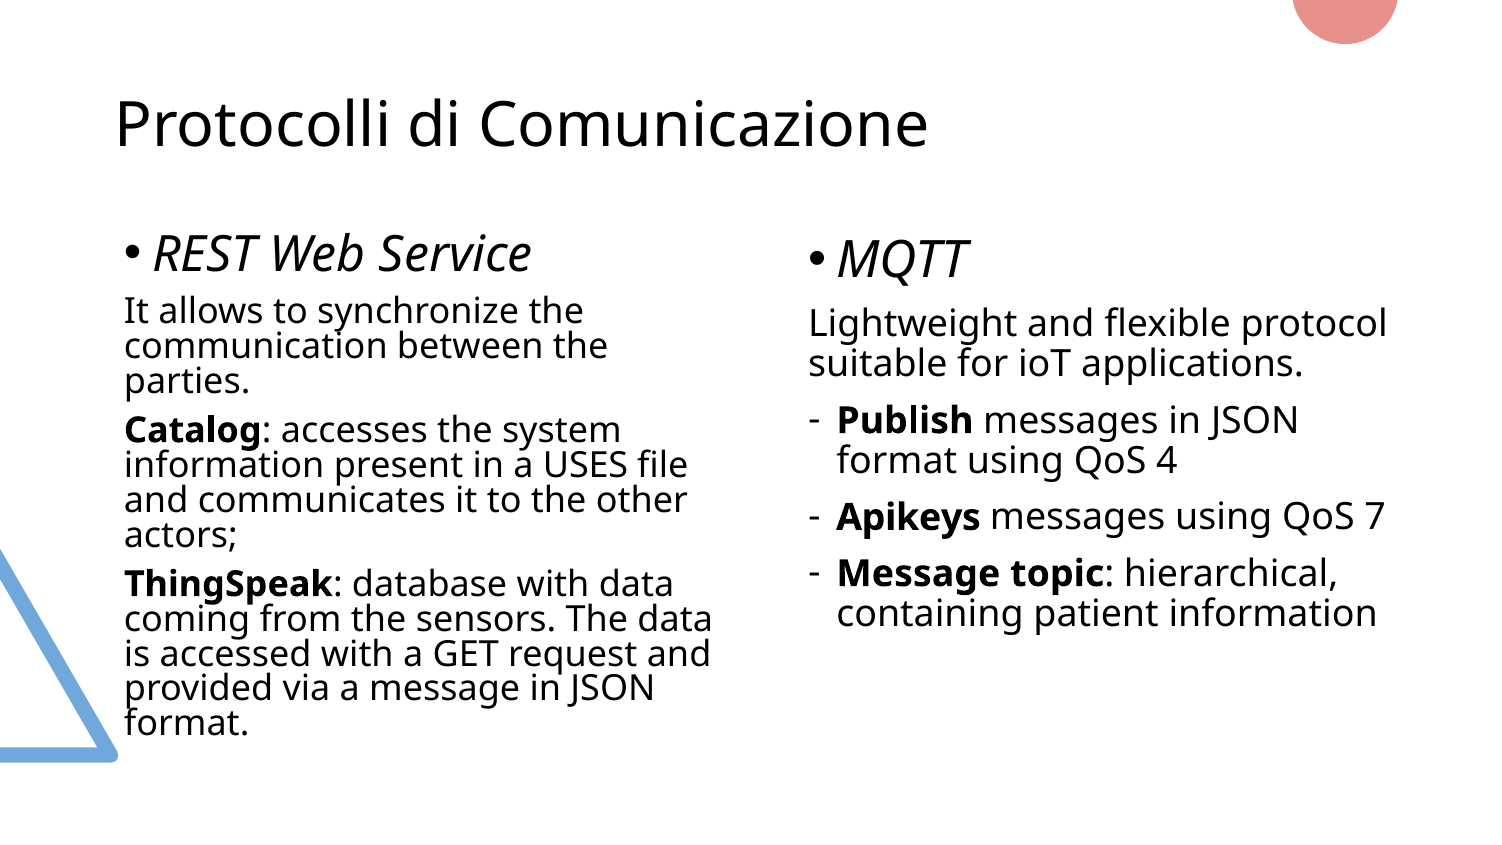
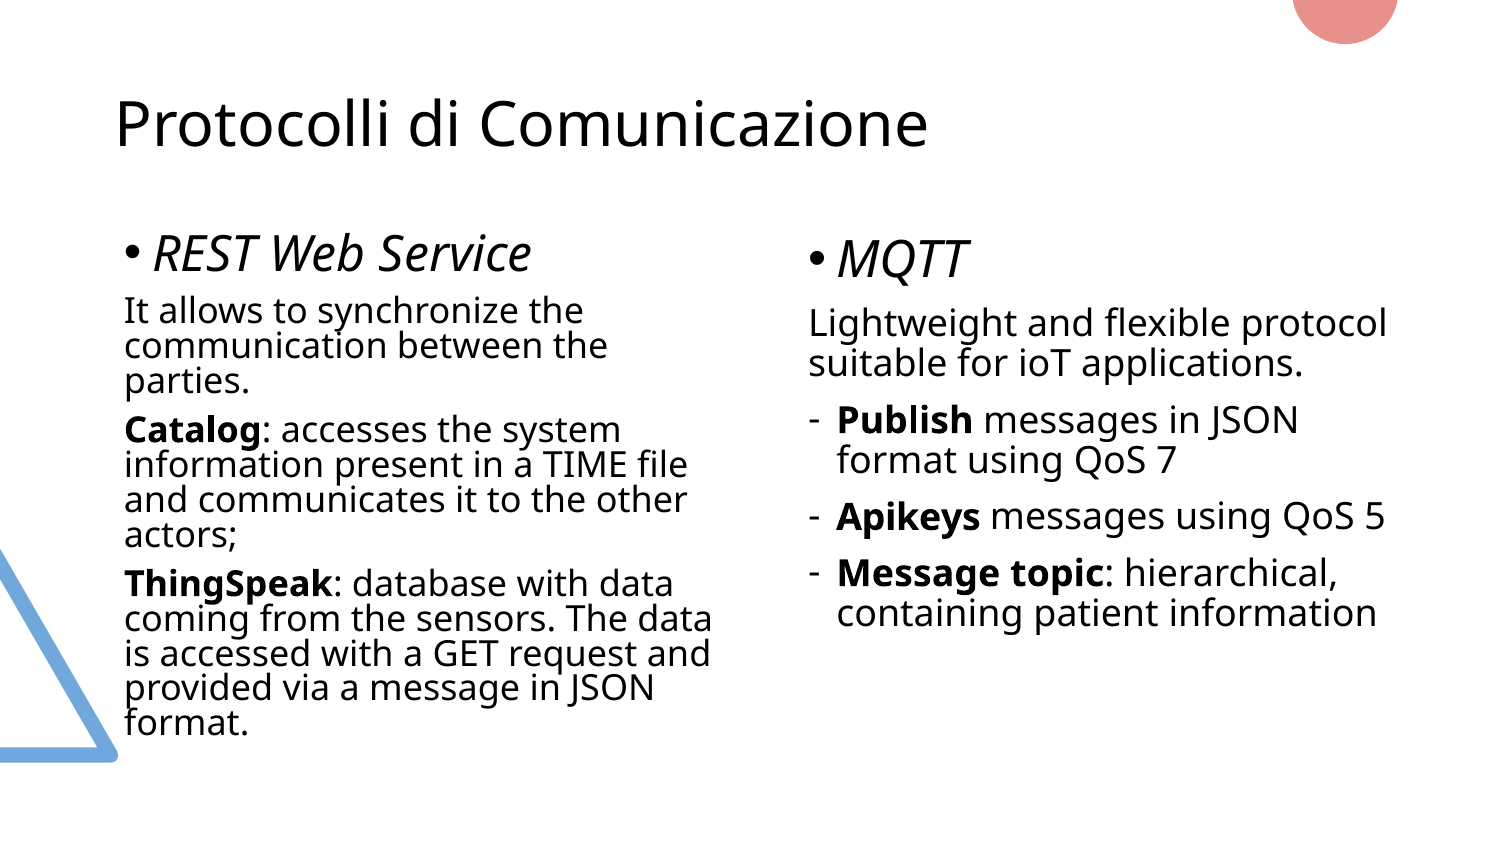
4: 4 -> 7
USES: USES -> TIME
7: 7 -> 5
